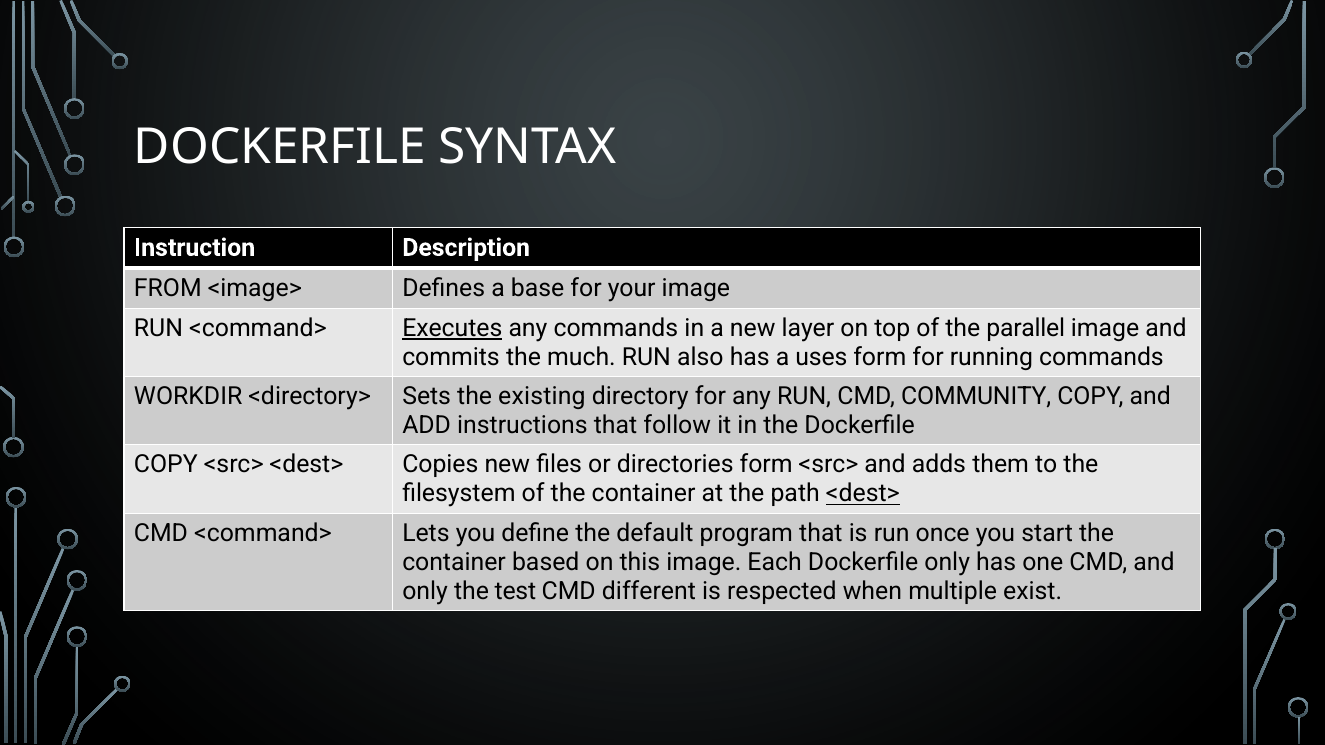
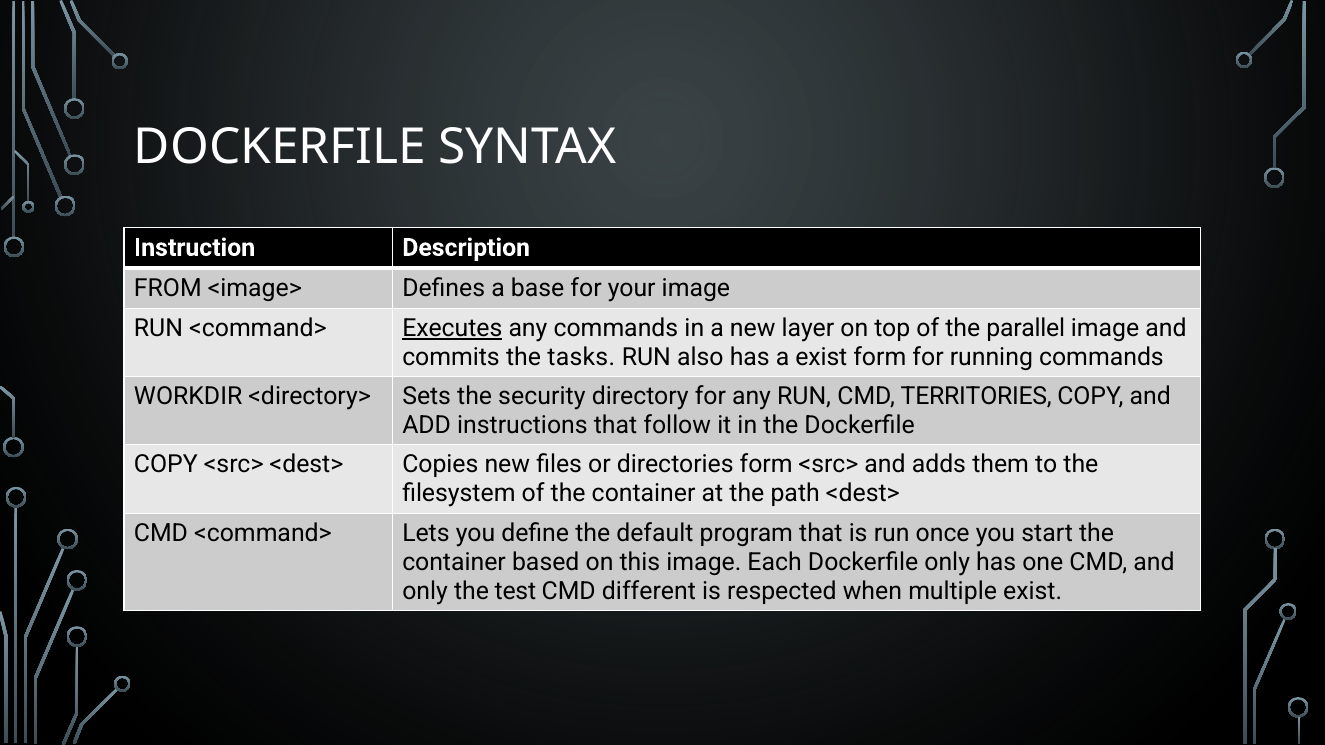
much: much -> tasks
a uses: uses -> exist
existing: existing -> security
COMMUNITY: COMMUNITY -> TERRITORIES
<dest> at (863, 494) underline: present -> none
